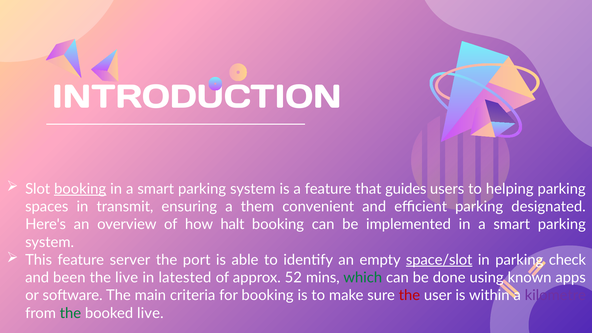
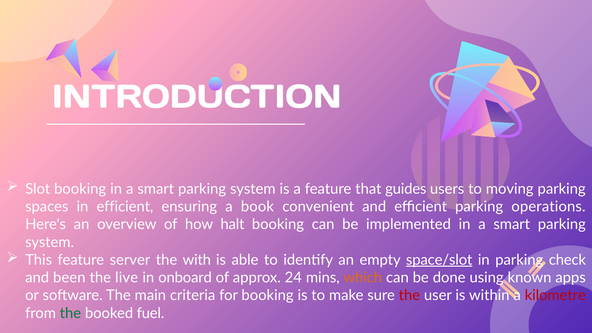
booking at (80, 189) underline: present -> none
helping: helping -> moving
in transmit: transmit -> efficient
them: them -> book
designated: designated -> operations
port: port -> with
latested: latested -> onboard
52: 52 -> 24
which colour: green -> orange
kilometre colour: purple -> red
booked live: live -> fuel
